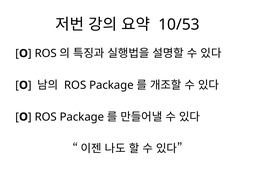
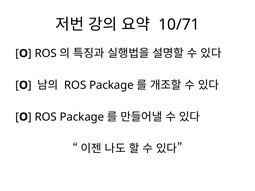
10/53: 10/53 -> 10/71
